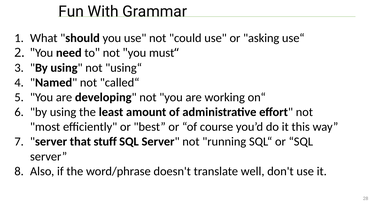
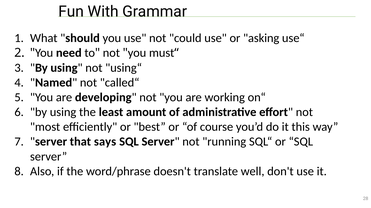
stuff: stuff -> says
